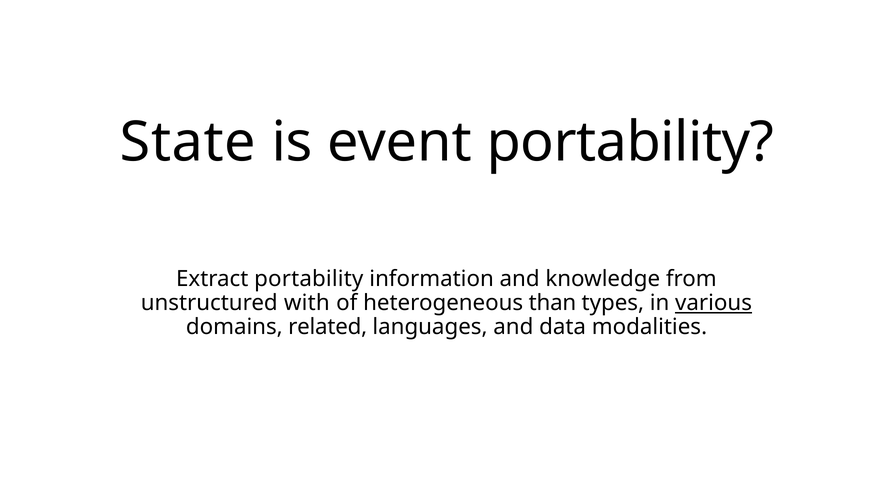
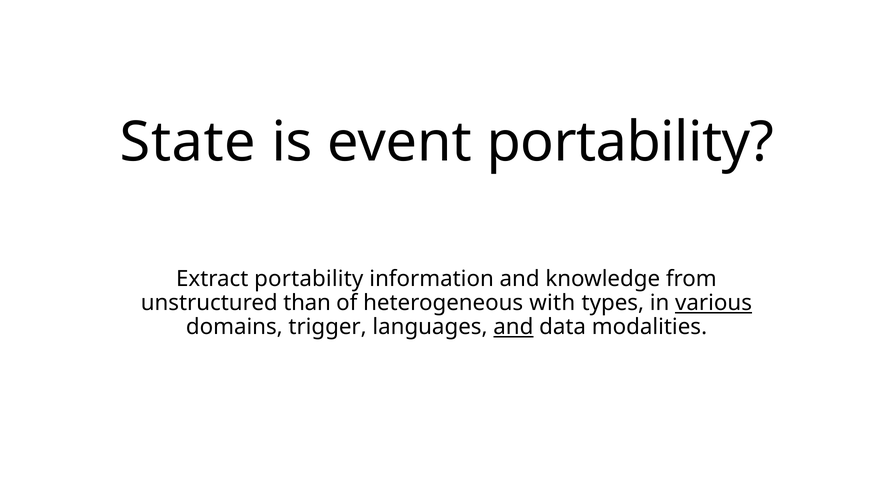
with: with -> than
than: than -> with
related: related -> trigger
and at (513, 327) underline: none -> present
